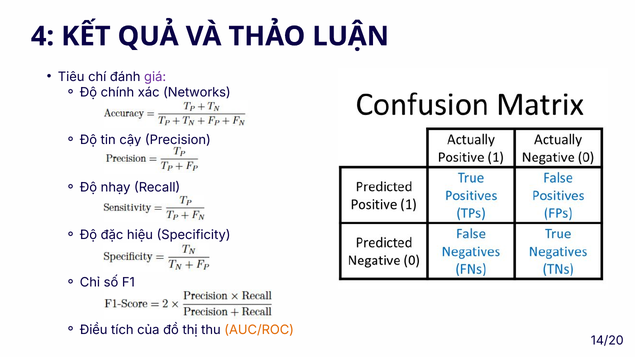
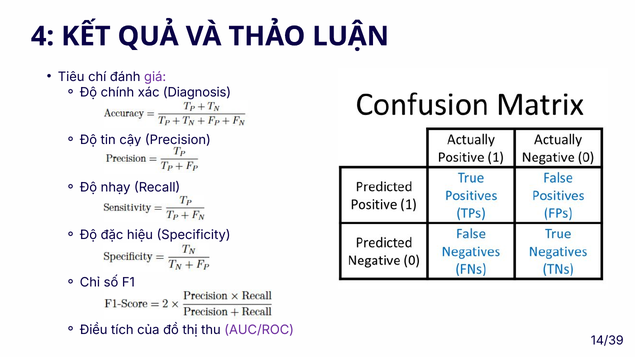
Networks: Networks -> Diagnosis
AUC/ROC colour: orange -> purple
14/20: 14/20 -> 14/39
